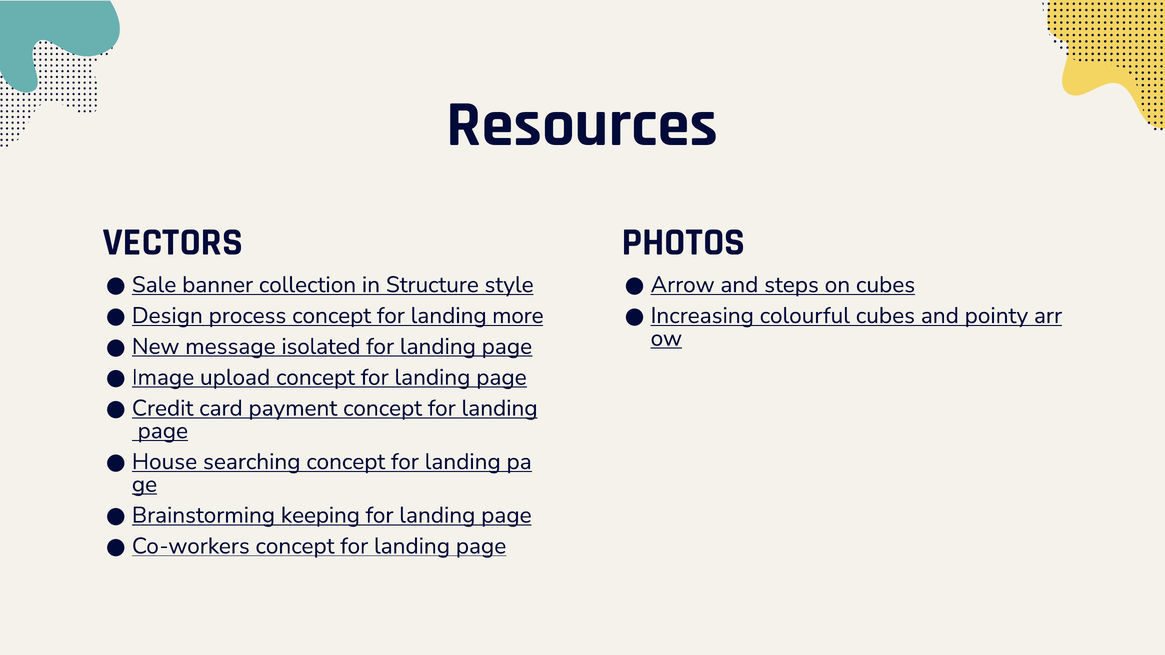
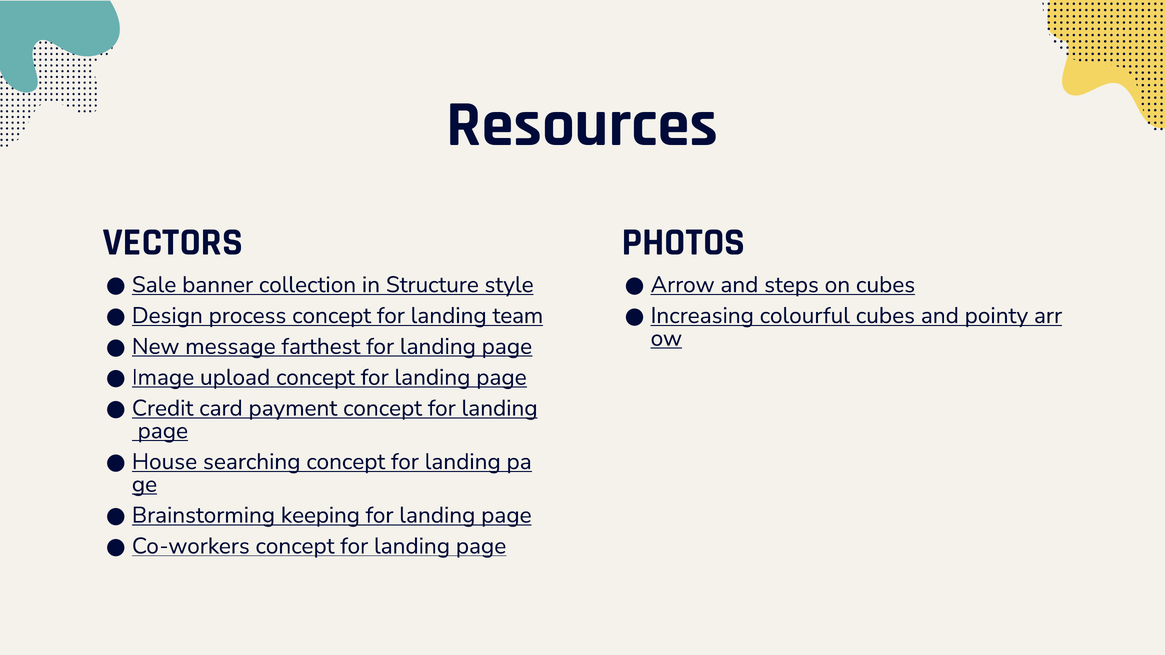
more: more -> team
isolated: isolated -> farthest
